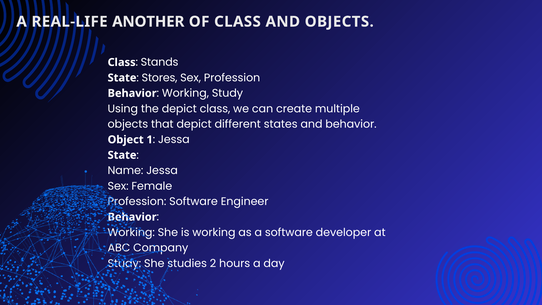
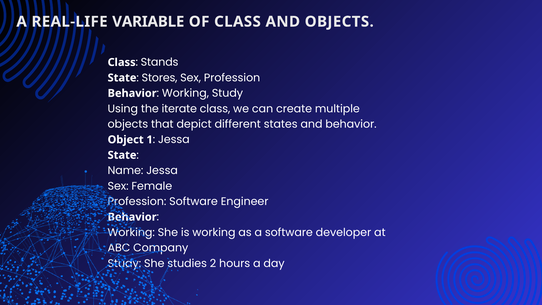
ANOTHER: ANOTHER -> VARIABLE
the depict: depict -> iterate
